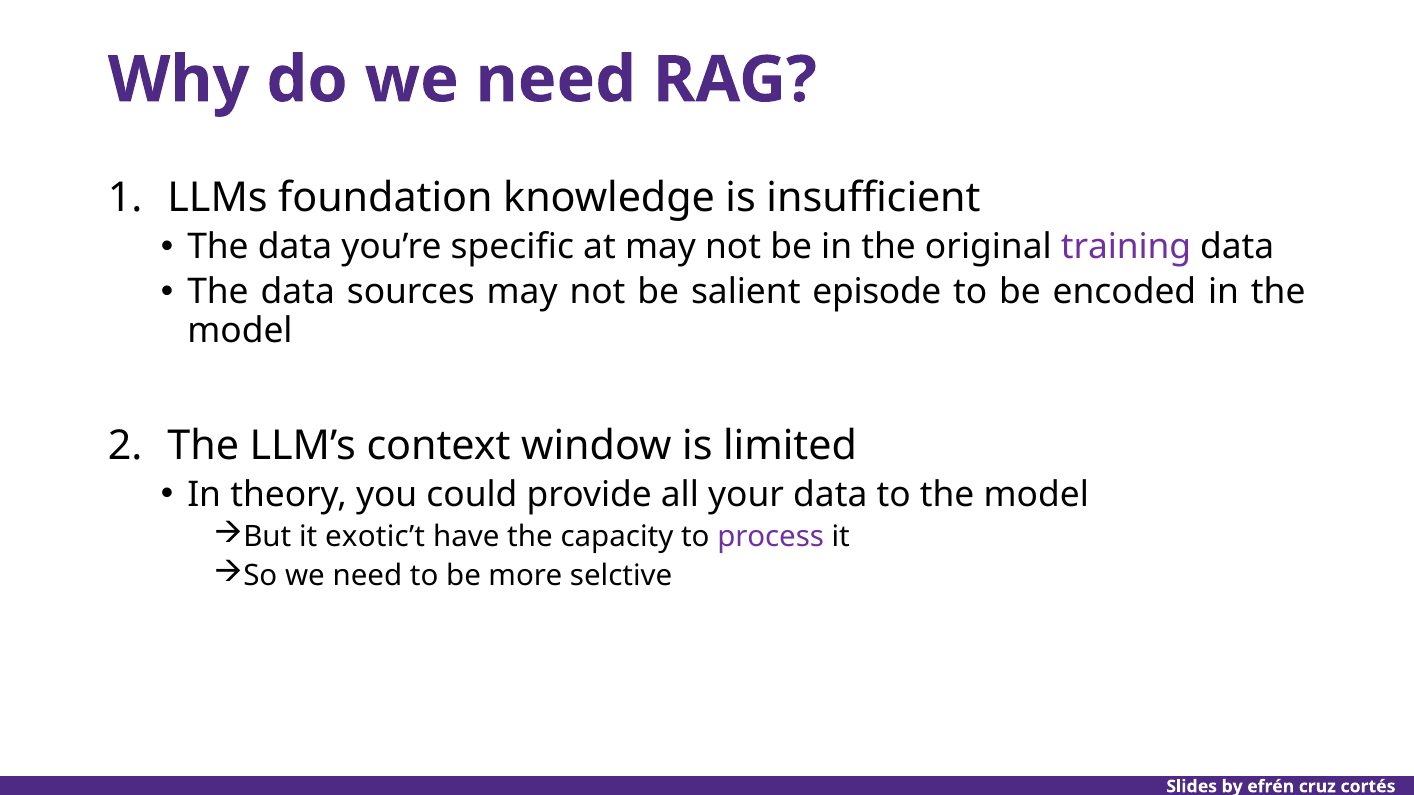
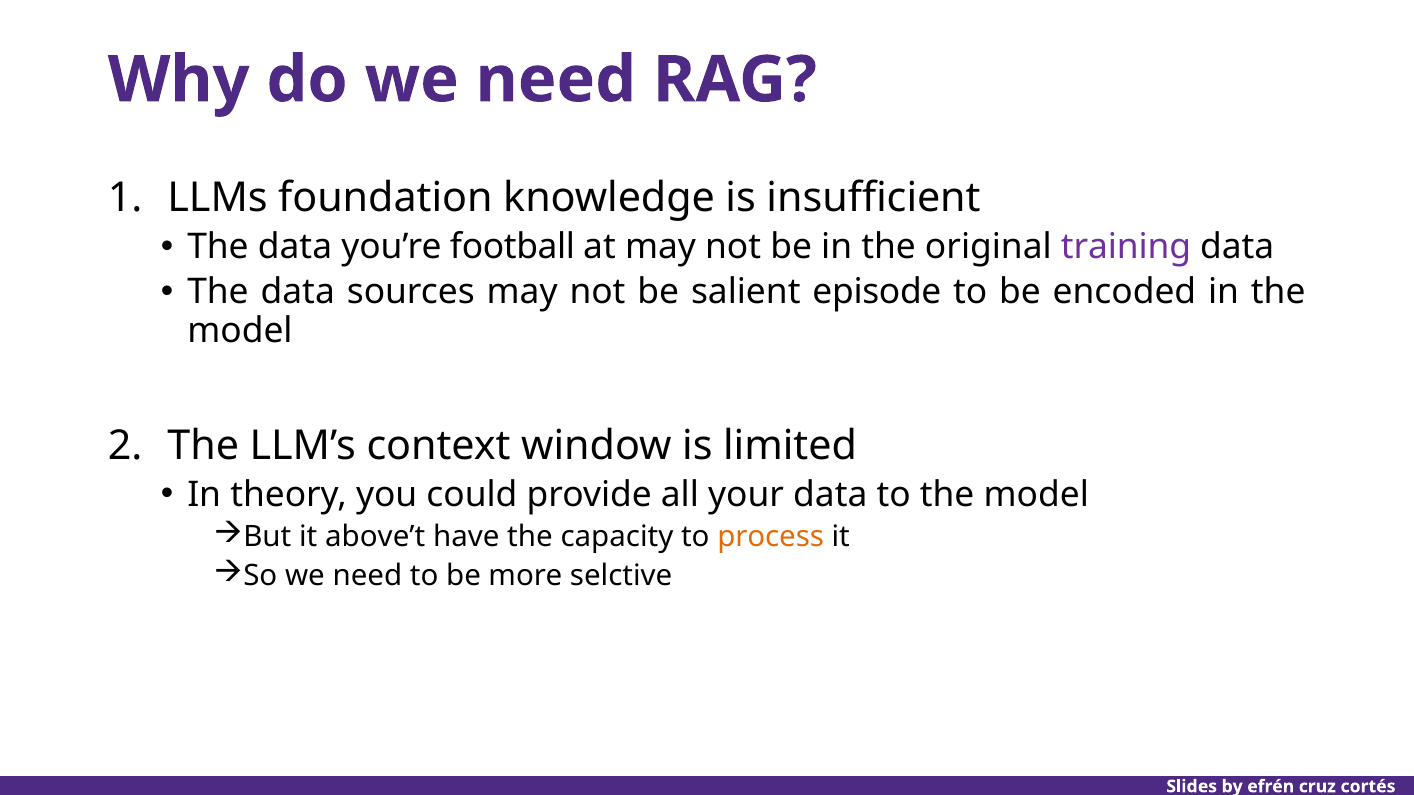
specific: specific -> football
exotic’t: exotic’t -> above’t
process colour: purple -> orange
